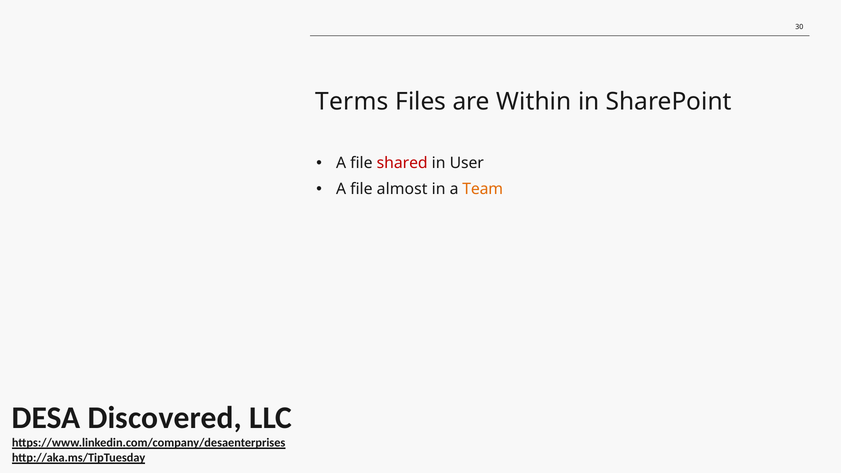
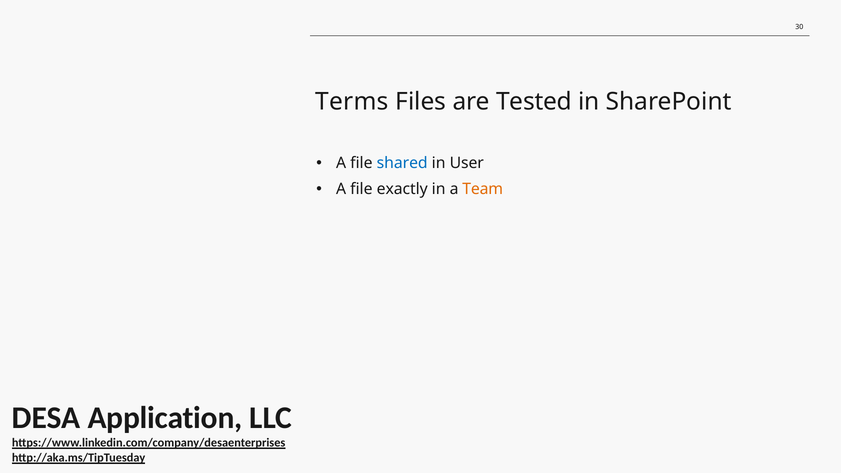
Within: Within -> Tested
shared colour: red -> blue
almost: almost -> exactly
Discovered: Discovered -> Application
